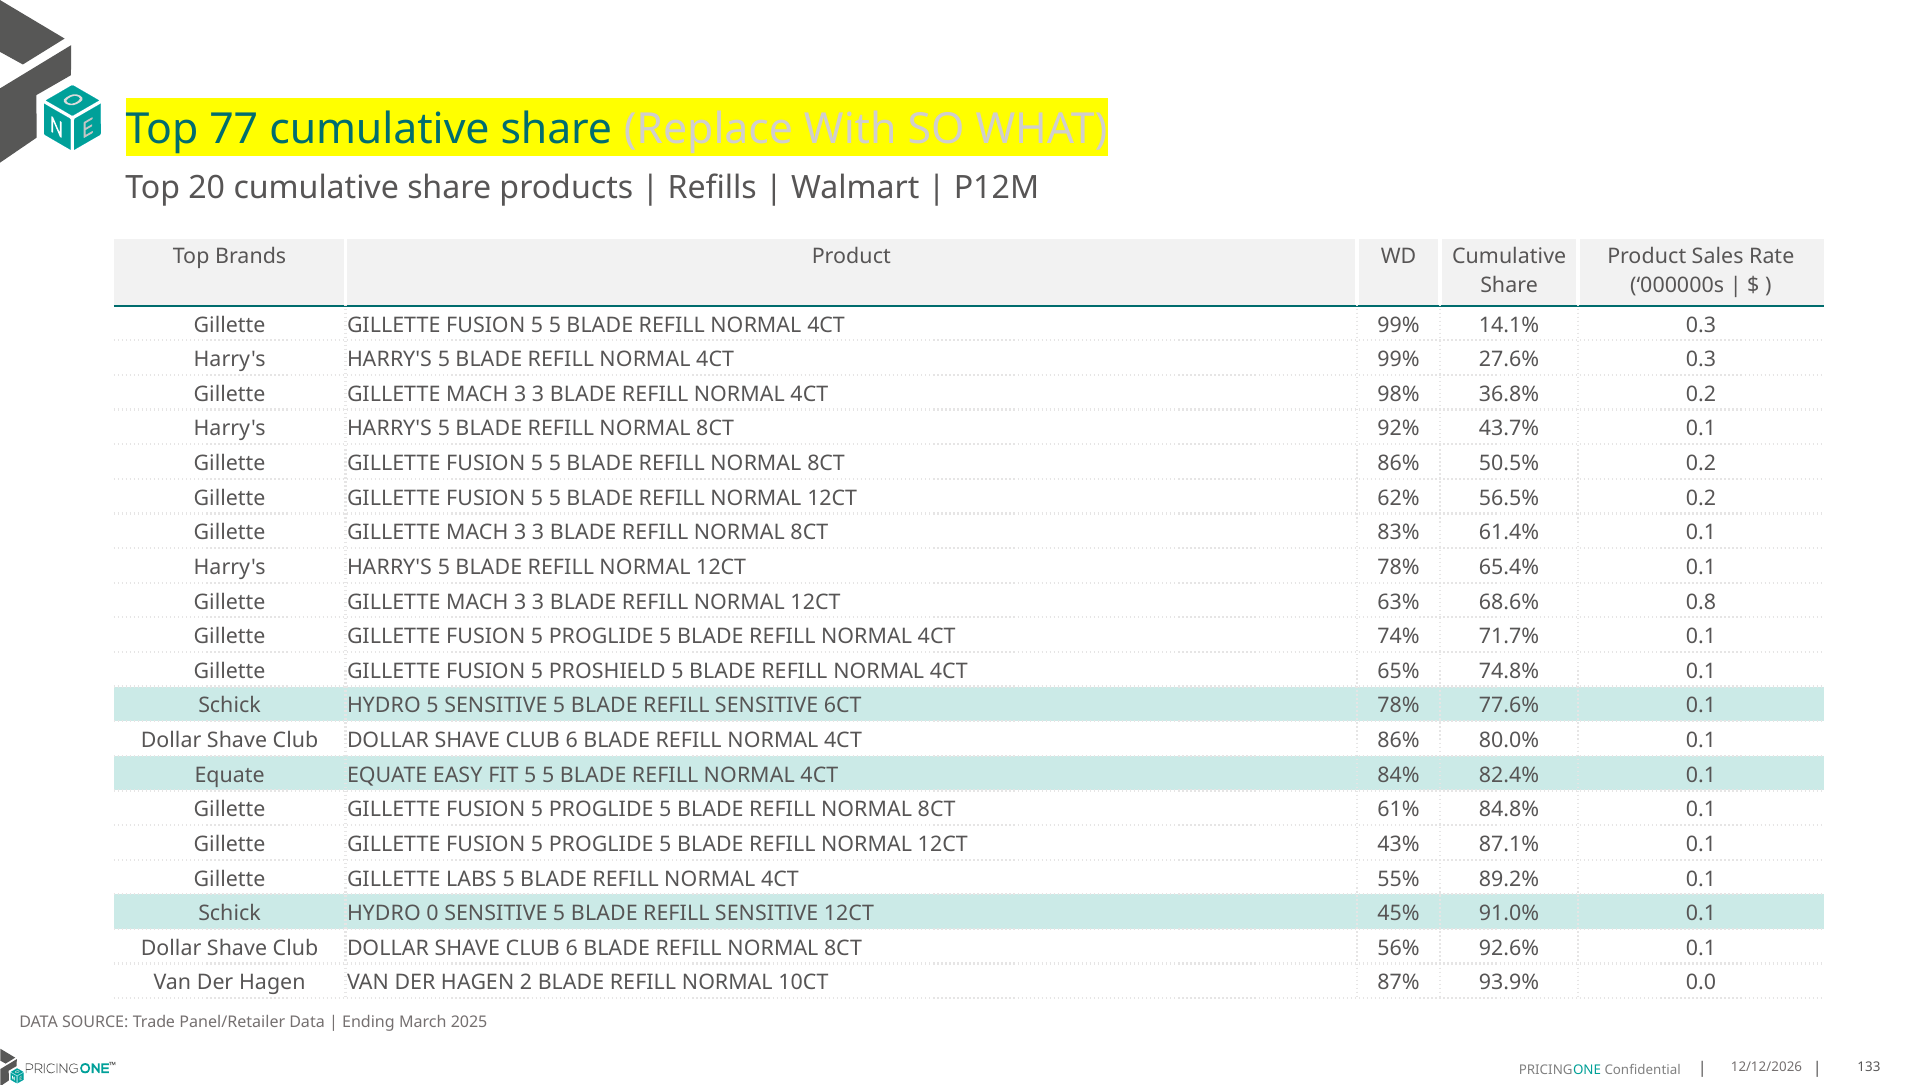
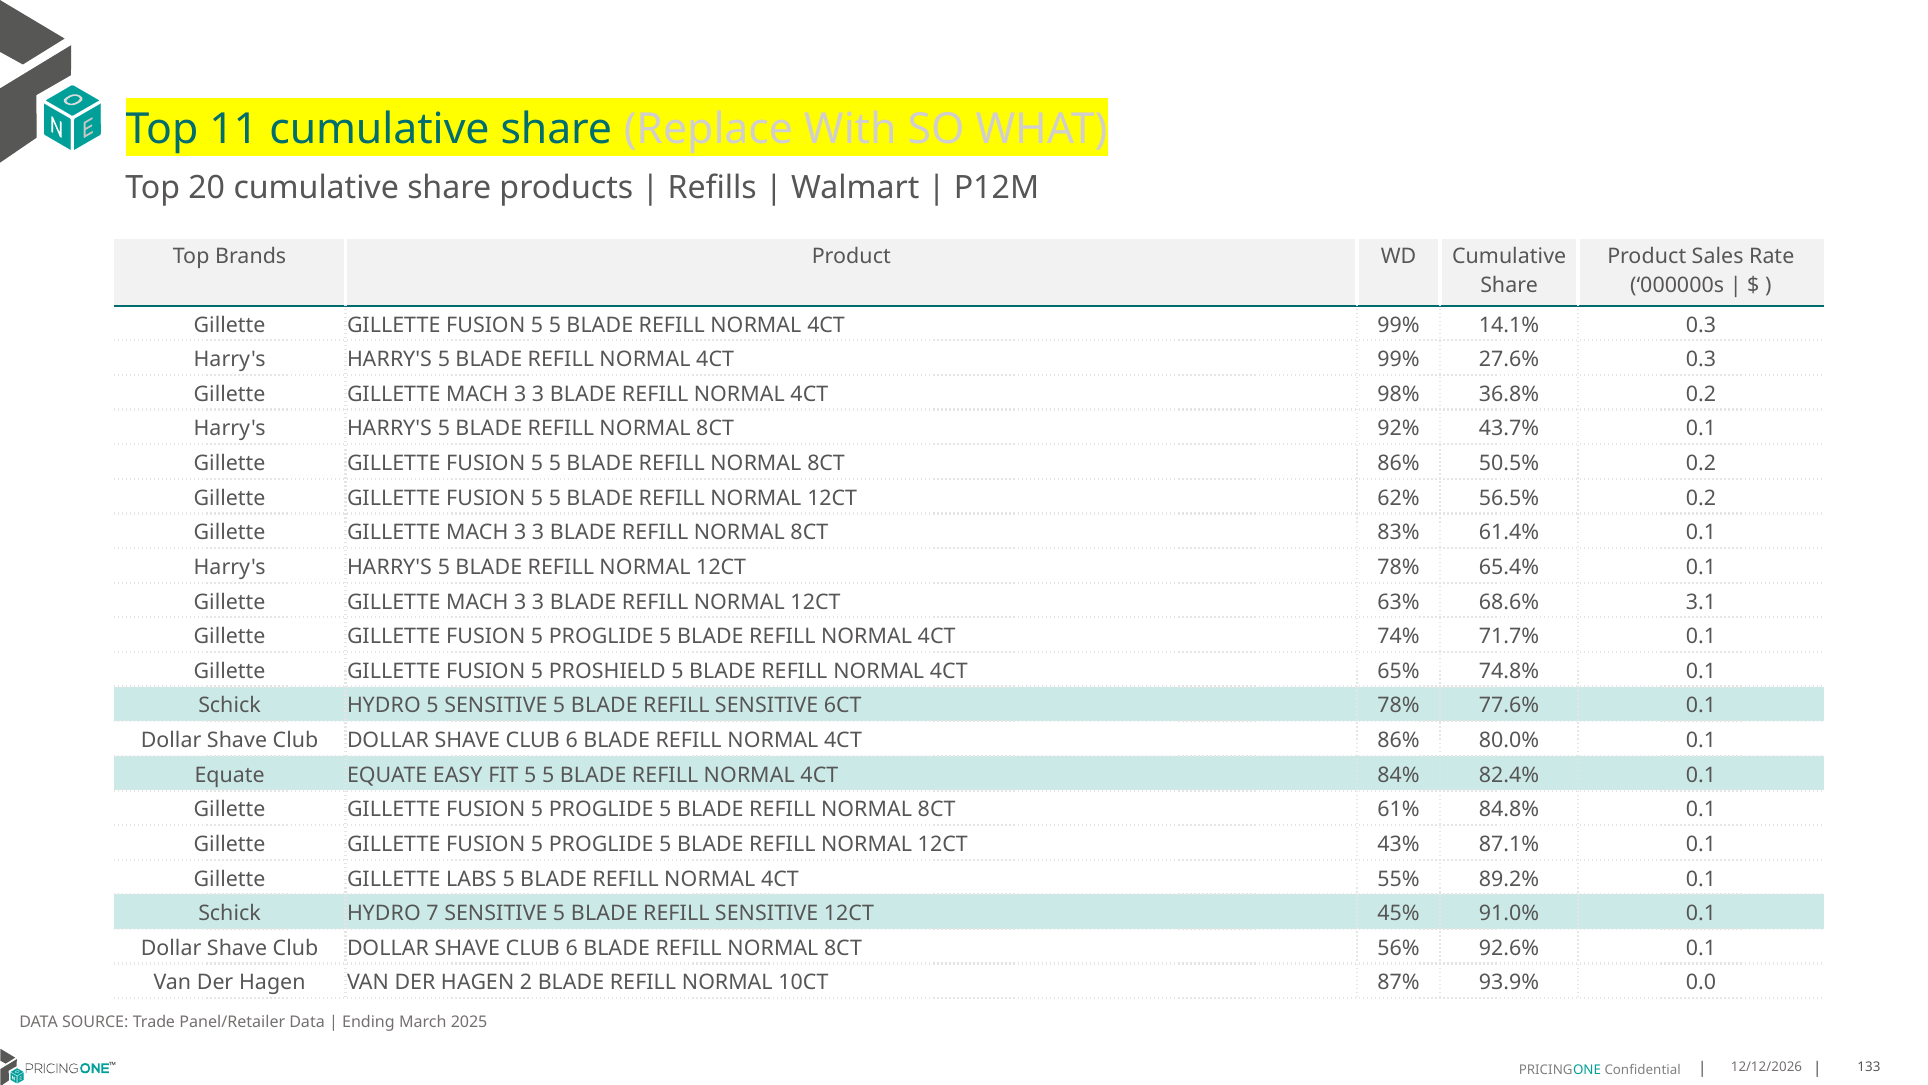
77: 77 -> 11
0.8: 0.8 -> 3.1
0: 0 -> 7
